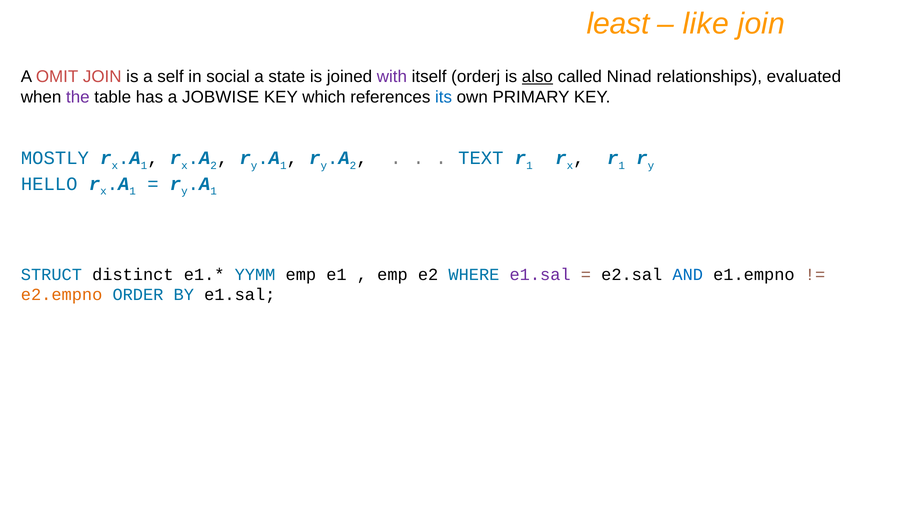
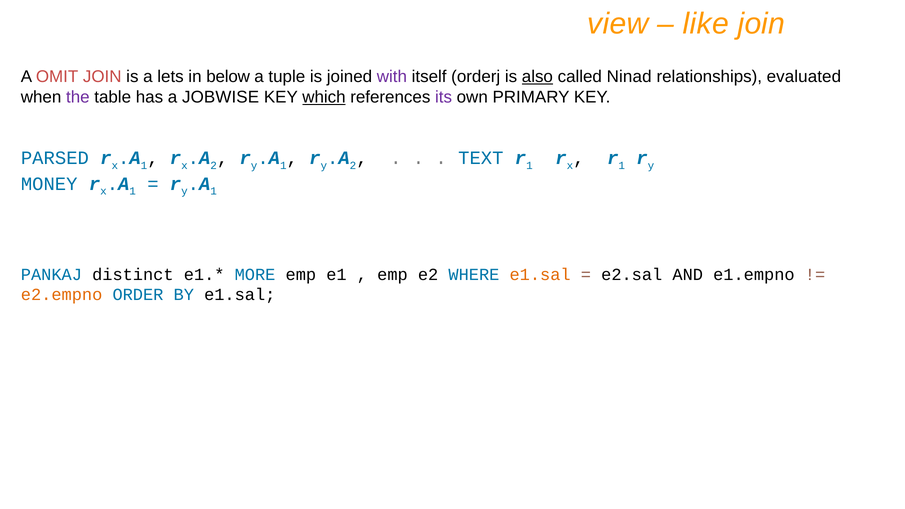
least: least -> view
self: self -> lets
social: social -> below
state: state -> tuple
which underline: none -> present
its colour: blue -> purple
MOSTLY: MOSTLY -> PARSED
HELLO: HELLO -> MONEY
STRUCT: STRUCT -> PANKAJ
YYMM: YYMM -> MORE
e1.sal at (540, 275) colour: purple -> orange
AND colour: blue -> black
